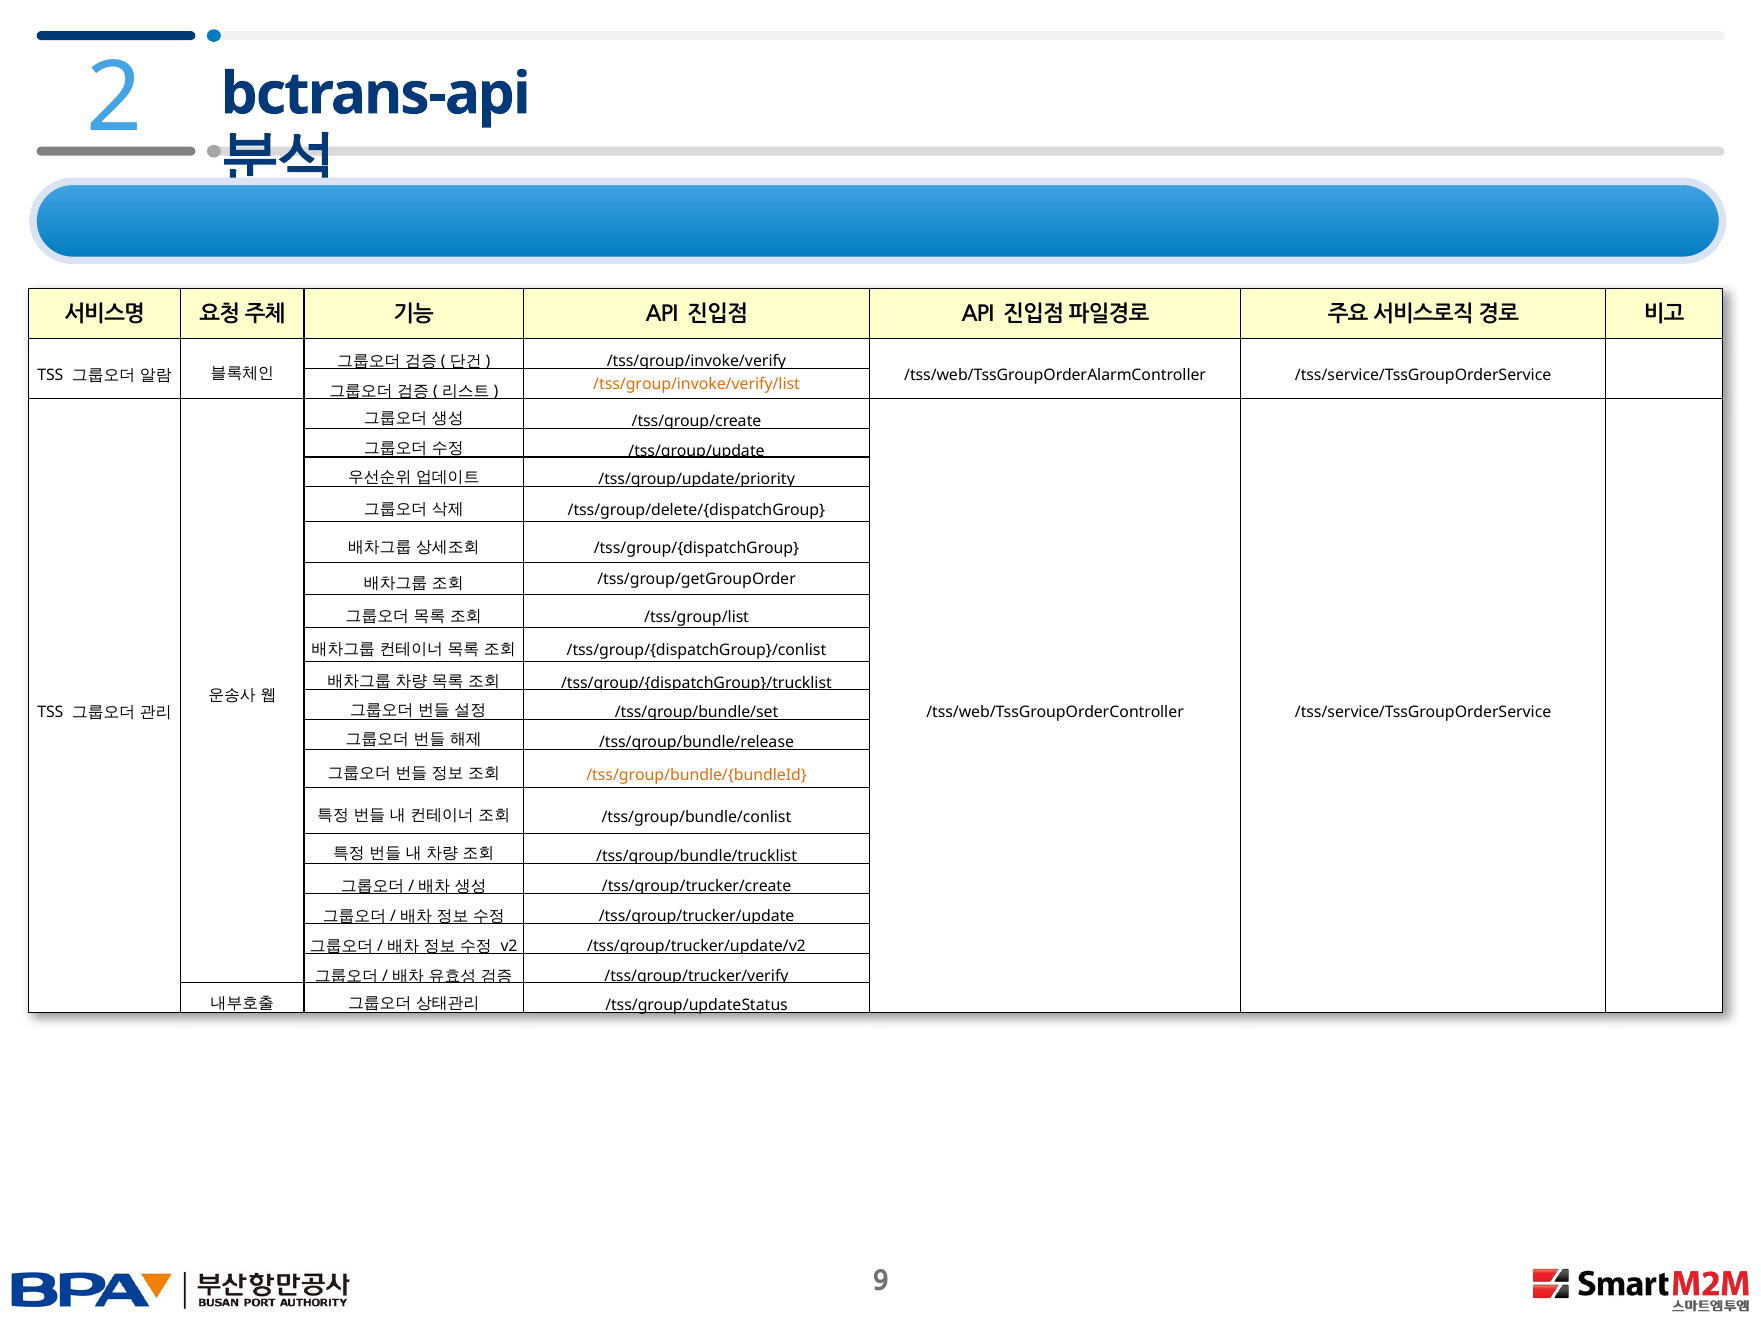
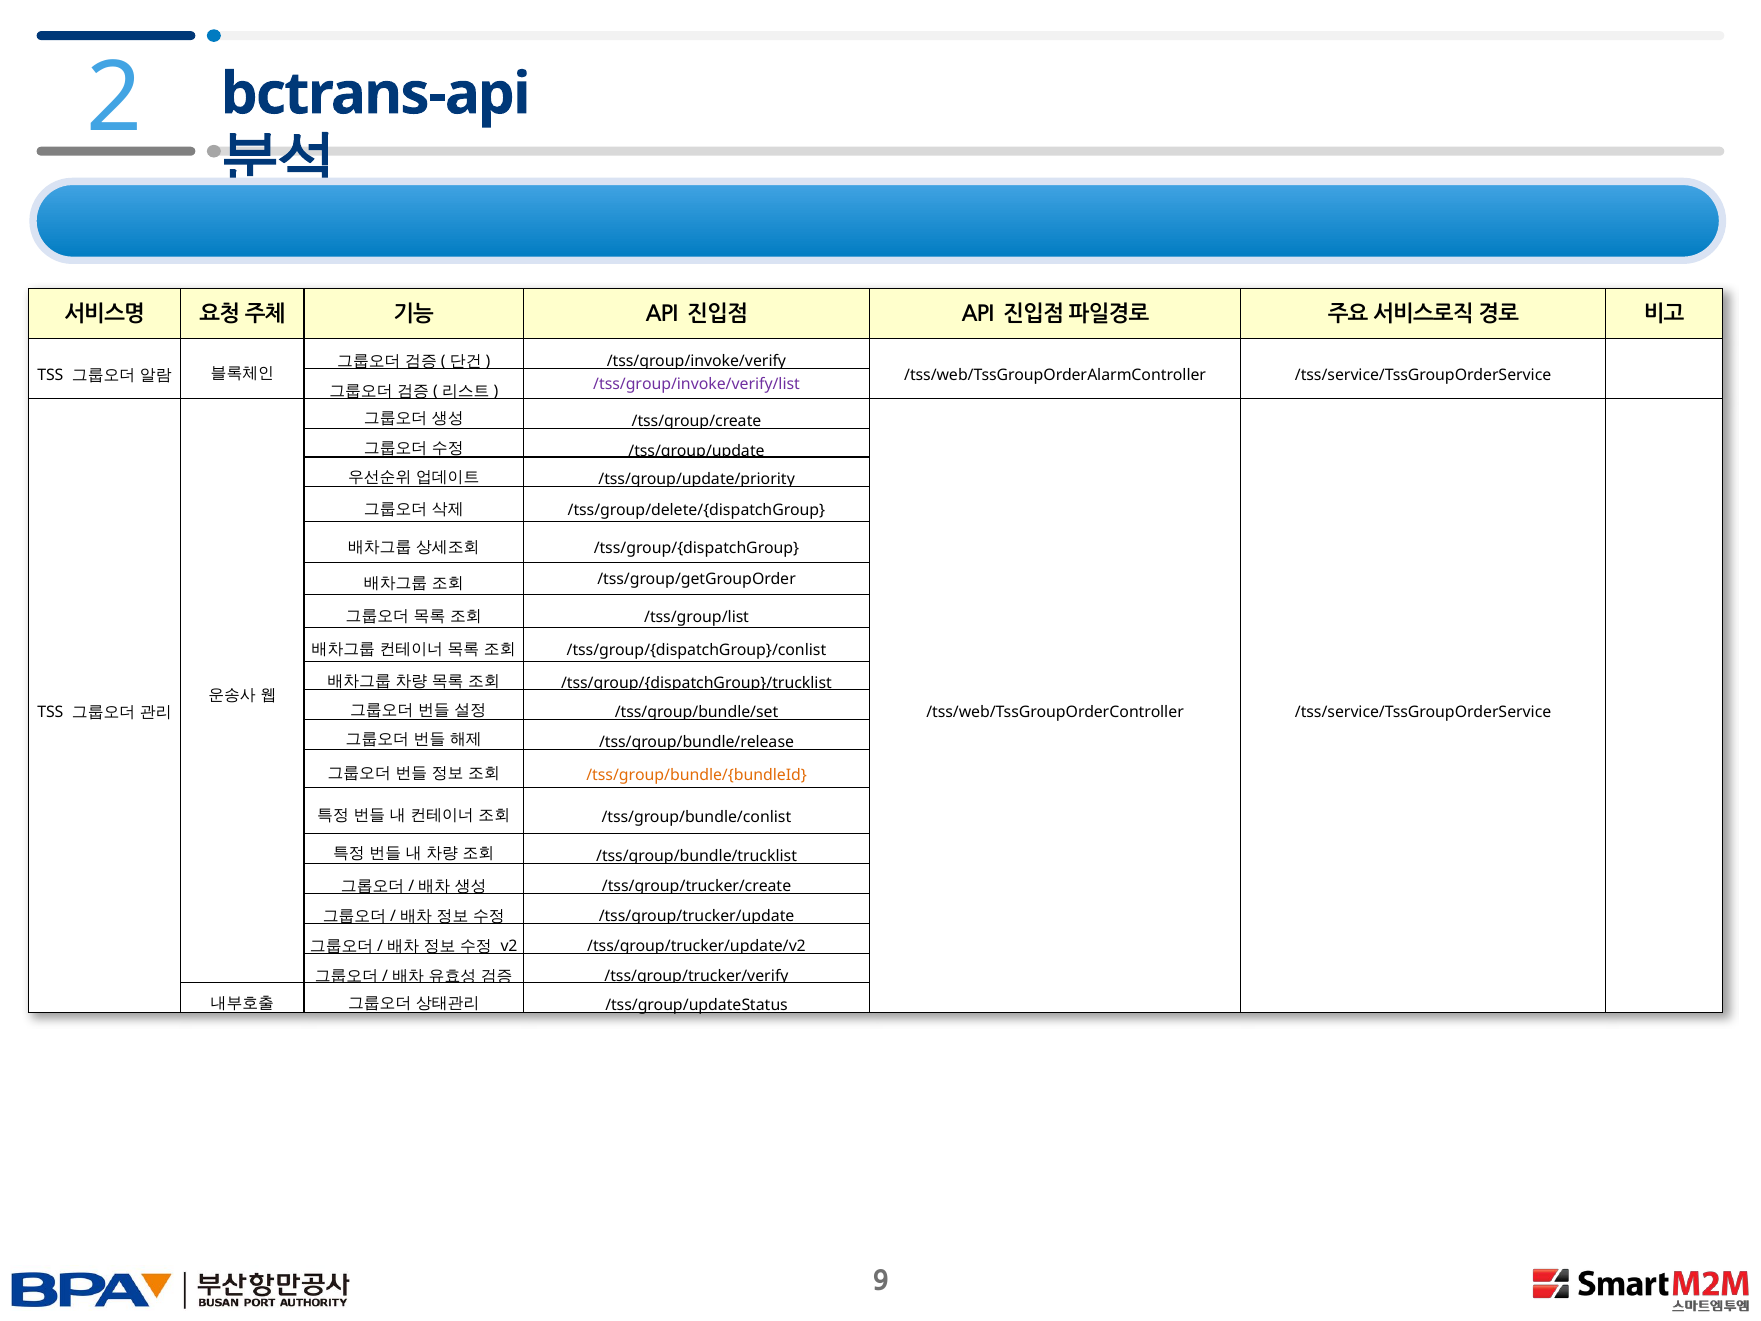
/tss/group/invoke/verify/list colour: orange -> purple
